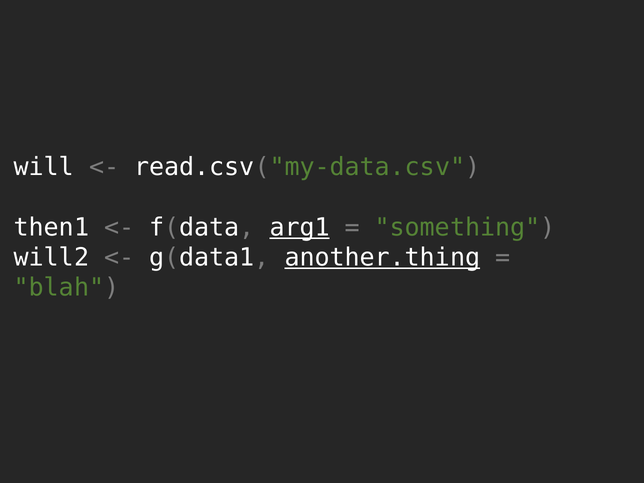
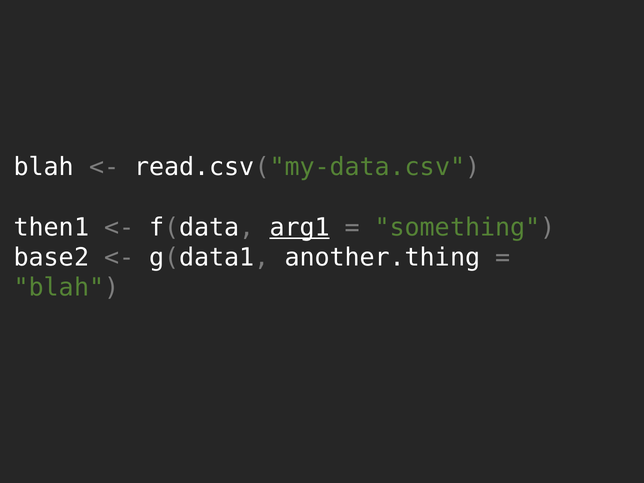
will at (44, 167): will -> blah
will2: will2 -> base2
another.thing underline: present -> none
